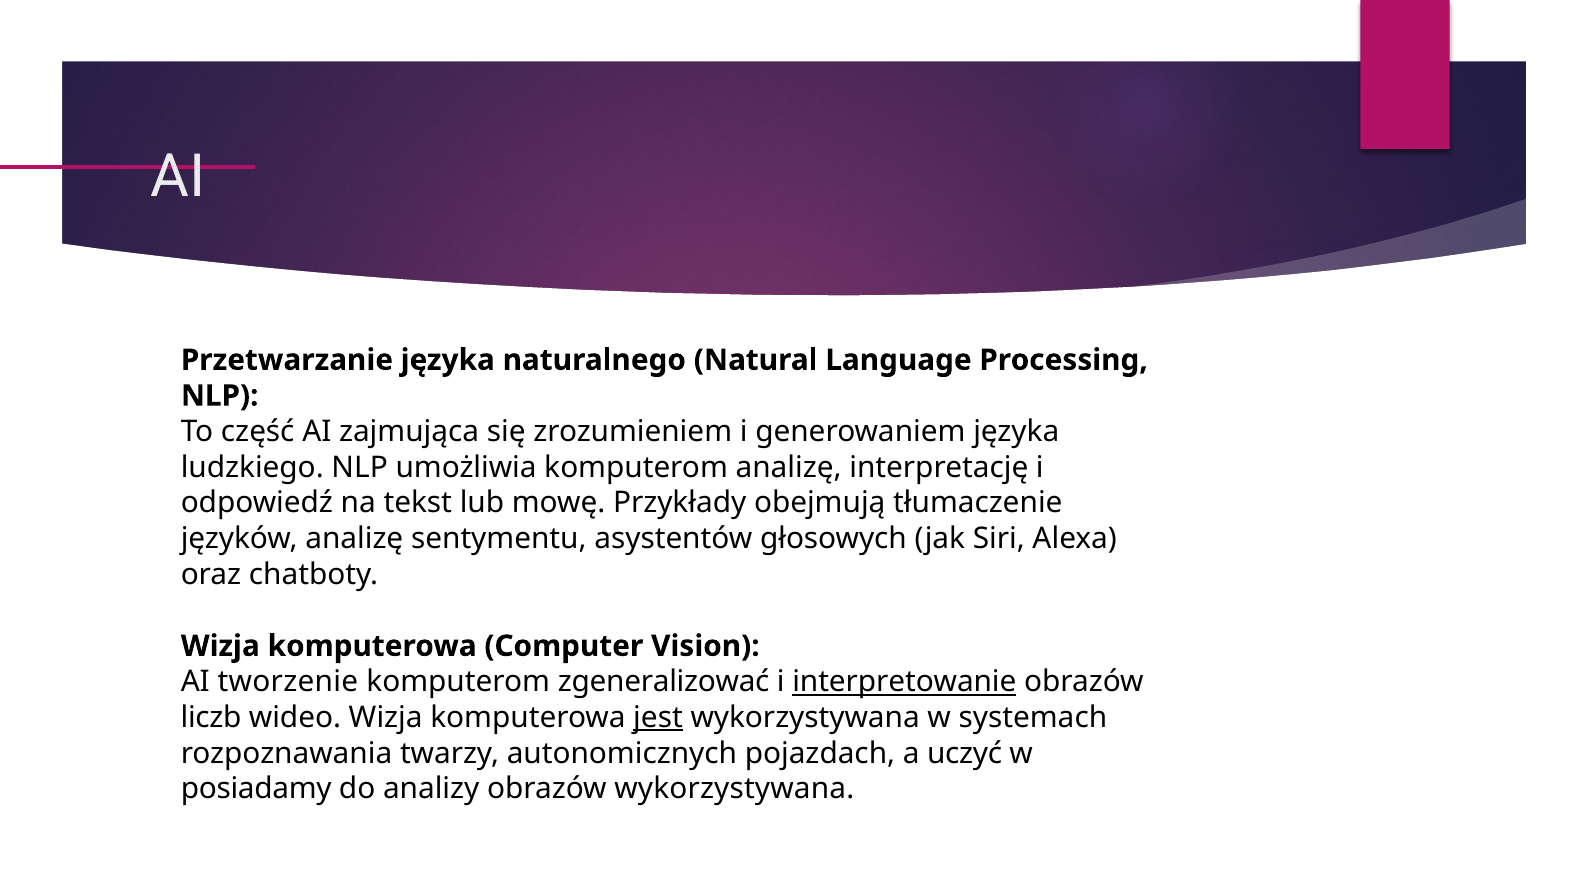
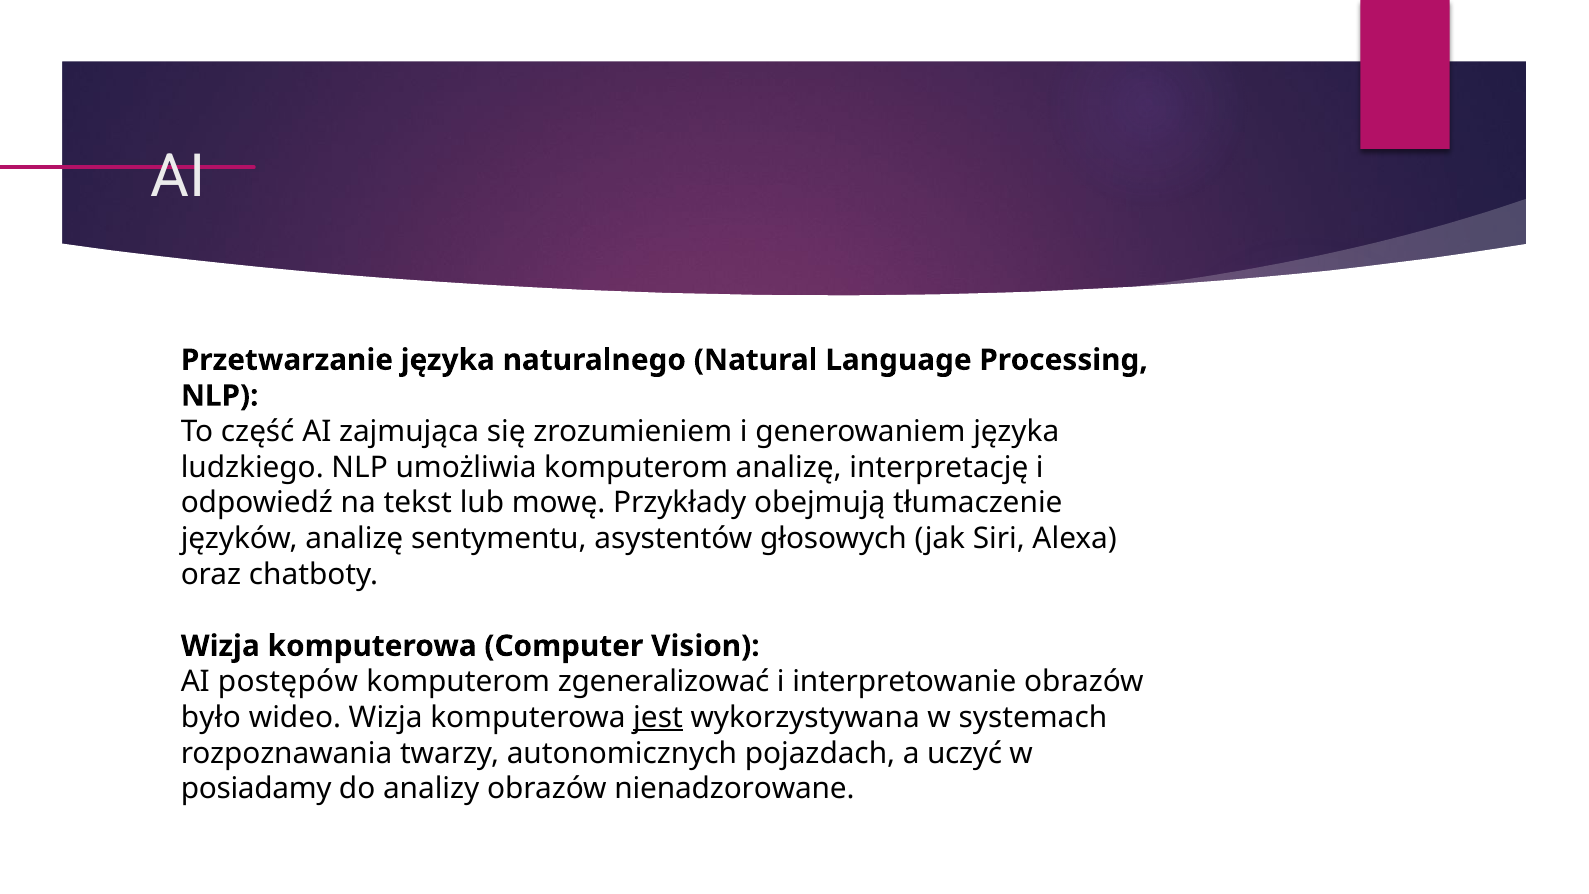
tworzenie: tworzenie -> postępów
interpretowanie underline: present -> none
liczb: liczb -> było
obrazów wykorzystywana: wykorzystywana -> nienadzorowane
